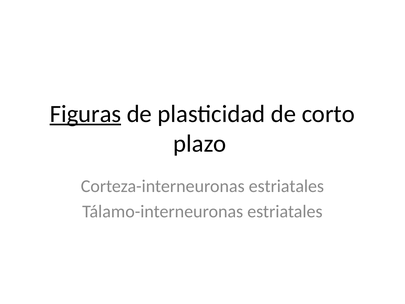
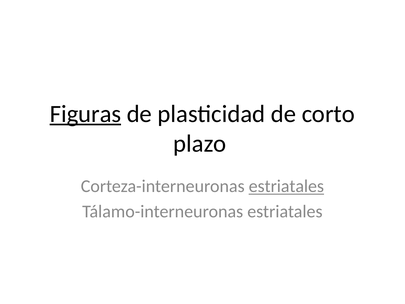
estriatales at (286, 186) underline: none -> present
